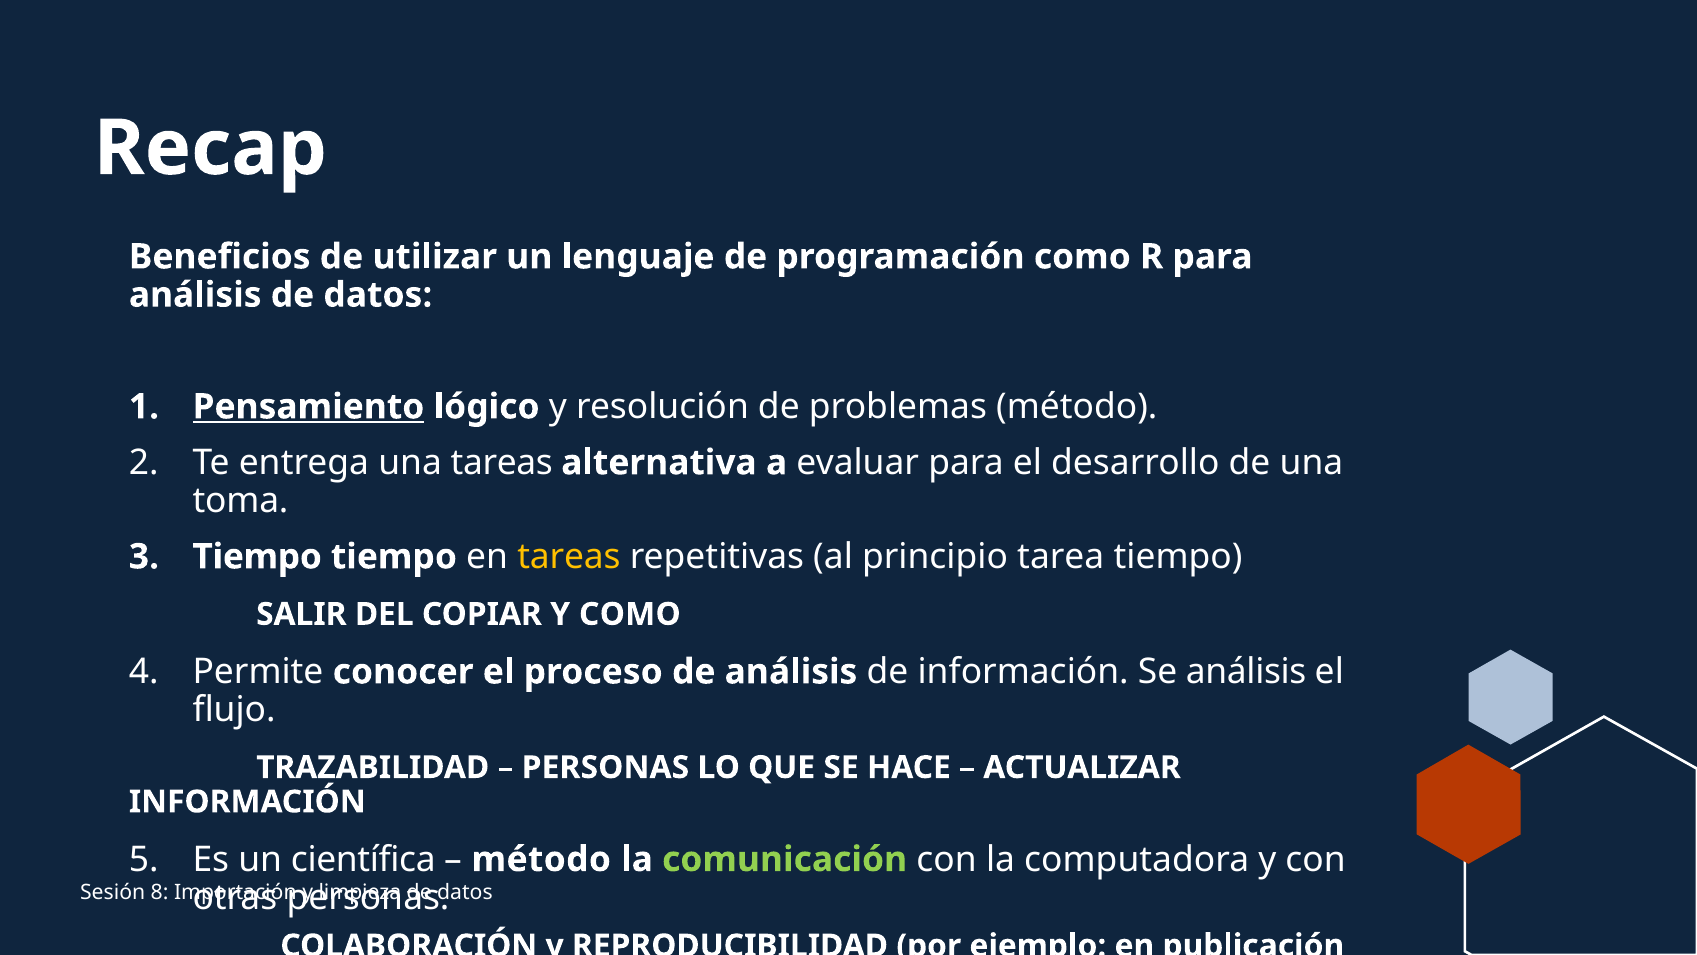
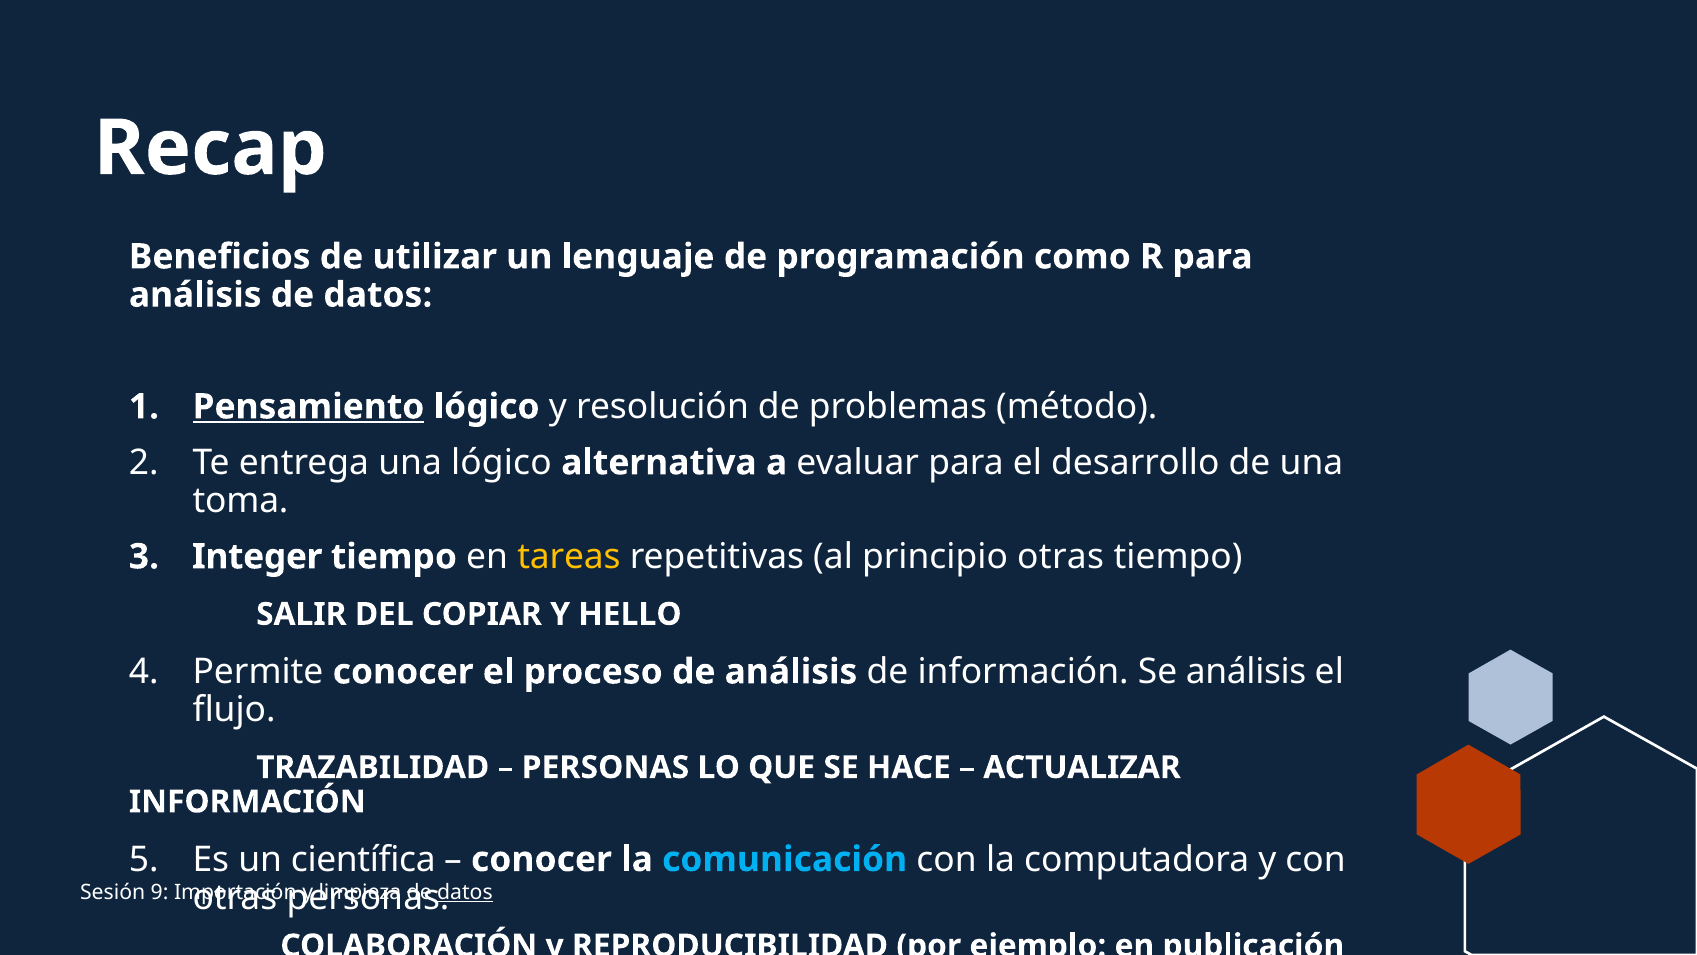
una tareas: tareas -> lógico
Tiempo at (257, 556): Tiempo -> Integer
principio tarea: tarea -> otras
Y COMO: COMO -> HELLO
método at (541, 859): método -> conocer
comunicación colour: light green -> light blue
8: 8 -> 9
datos at (465, 892) underline: none -> present
